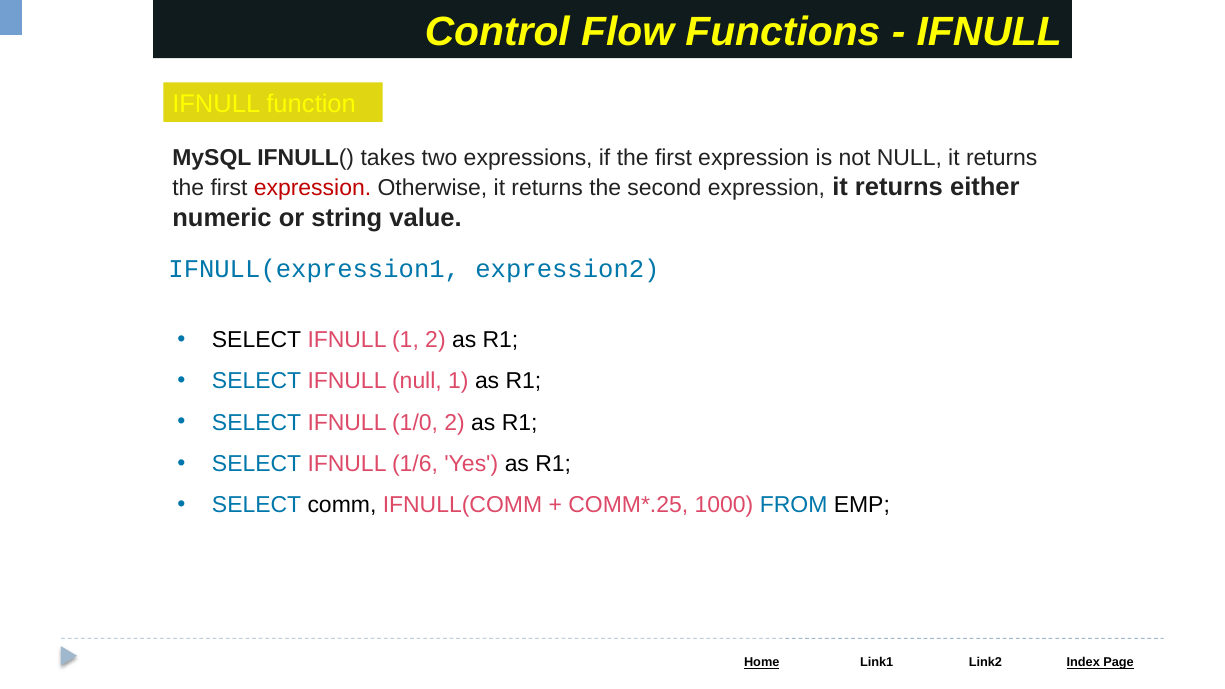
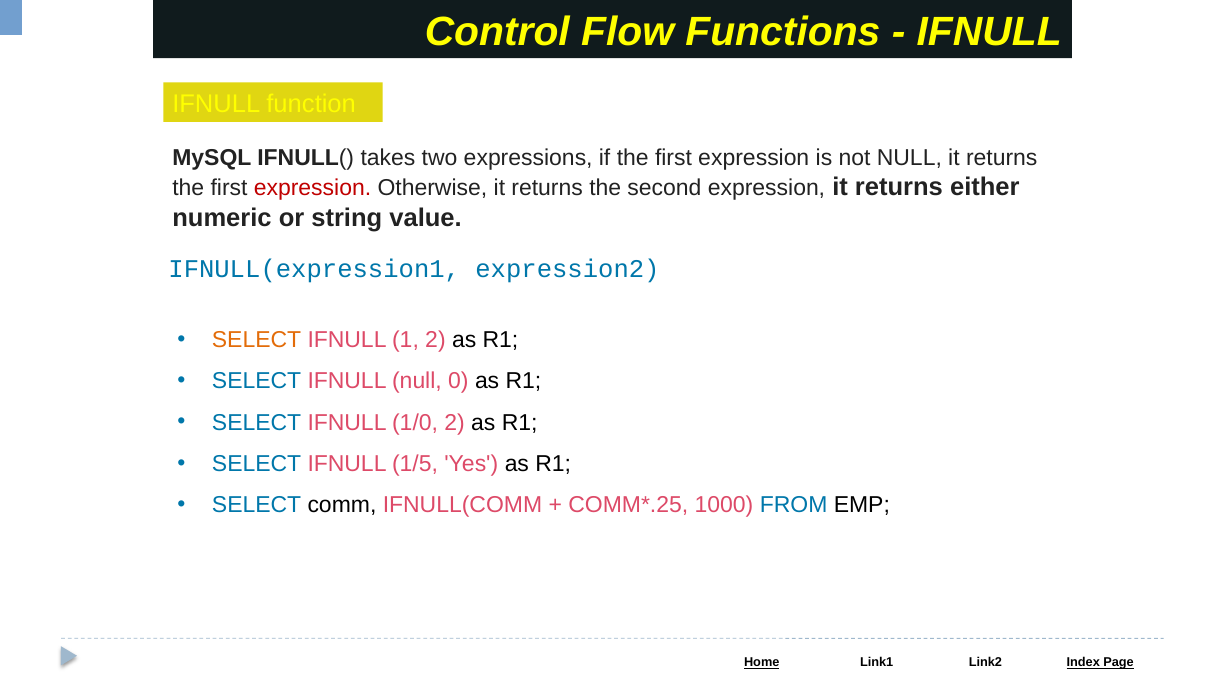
SELECT at (257, 340) colour: black -> orange
null 1: 1 -> 0
1/6: 1/6 -> 1/5
